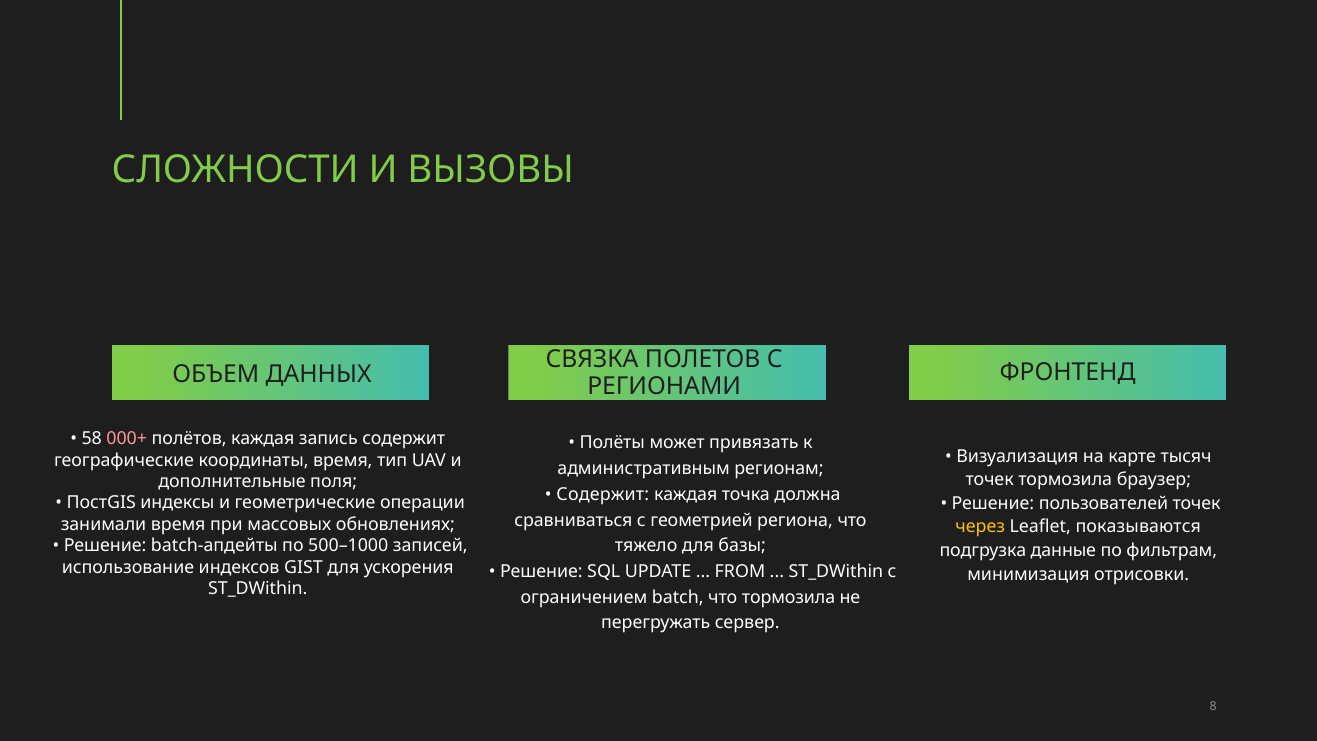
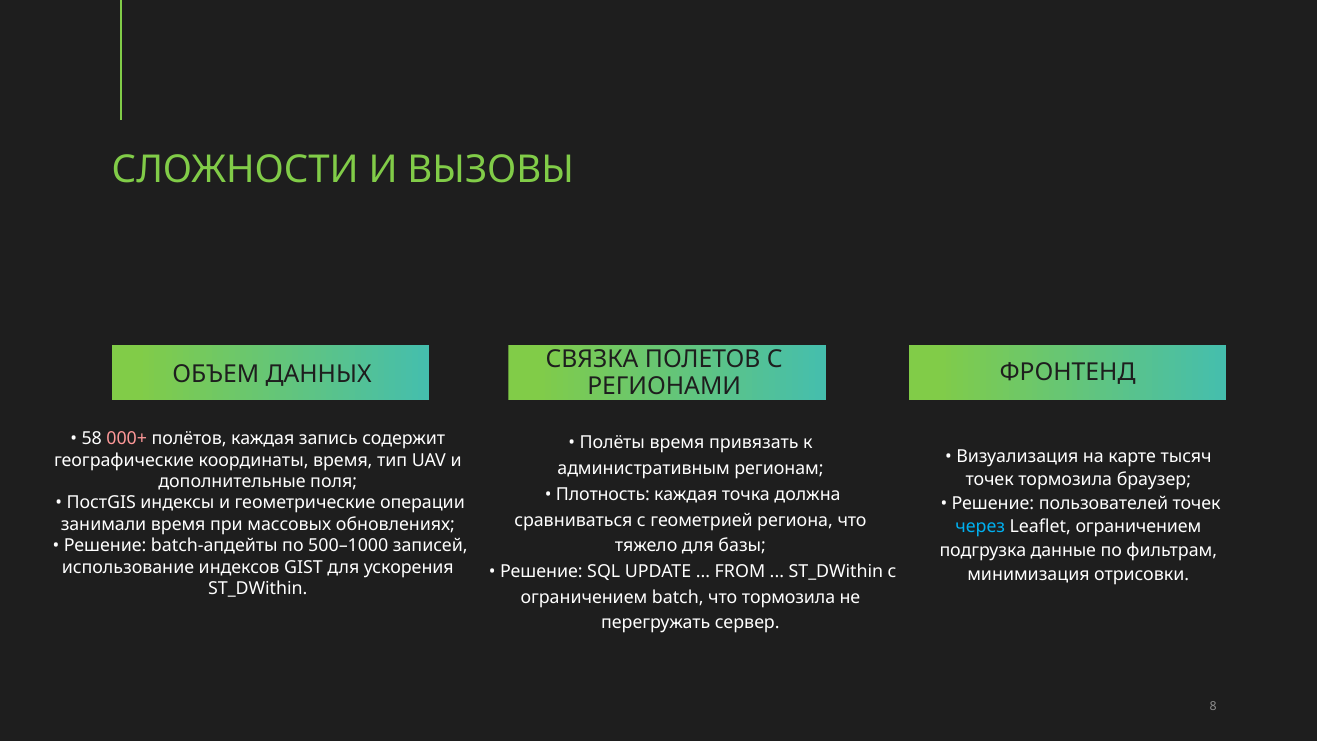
Полёты может: может -> время
Содержит at (603, 494): Содержит -> Плотность
через colour: yellow -> light blue
Leaflet показываются: показываются -> ограничением
